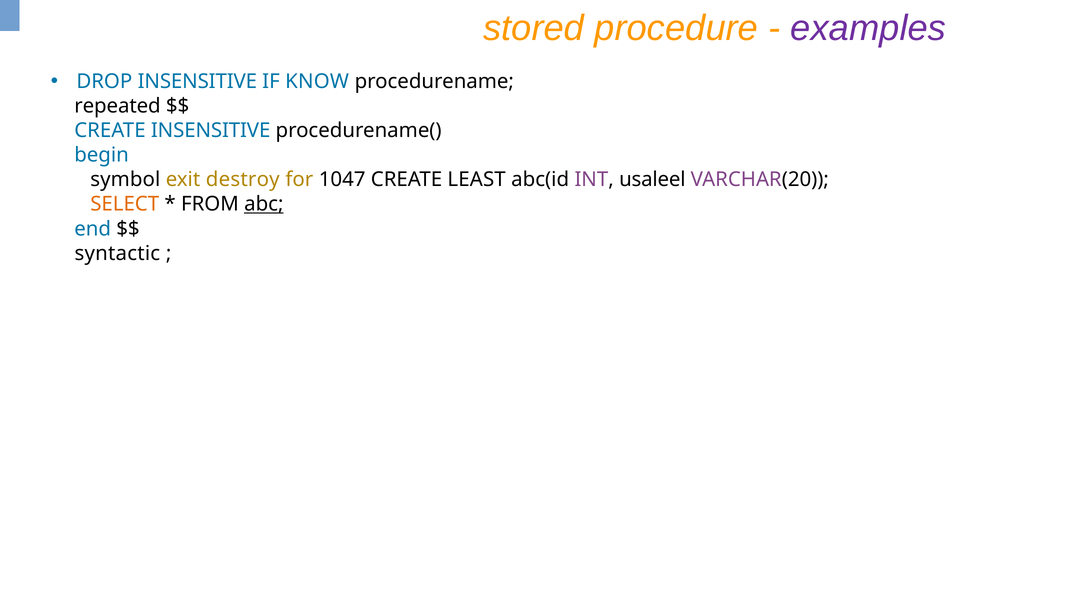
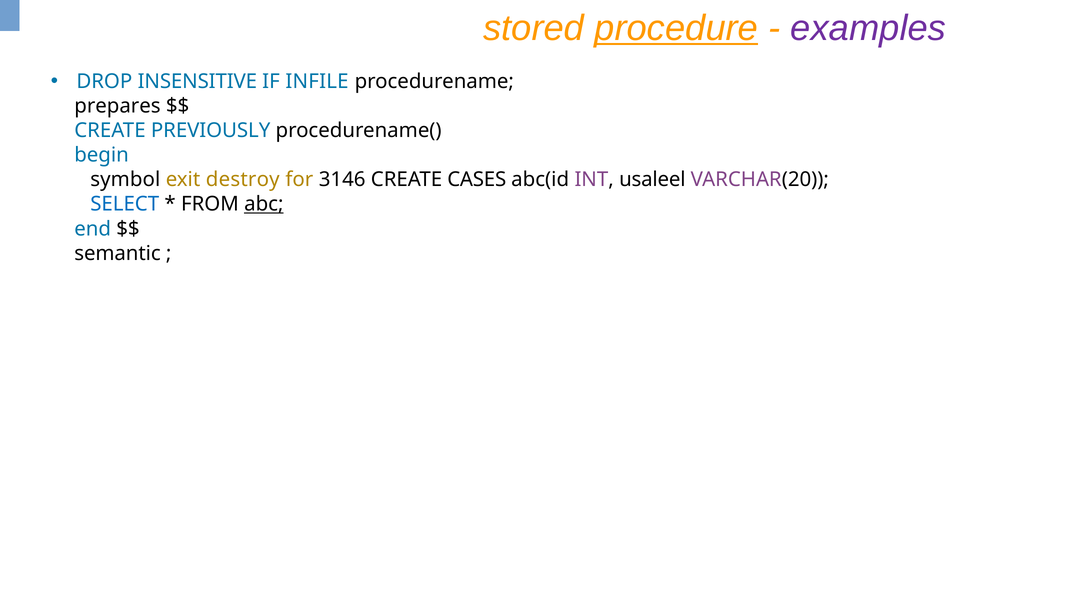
procedure underline: none -> present
KNOW: KNOW -> INFILE
repeated: repeated -> prepares
CREATE INSENSITIVE: INSENSITIVE -> PREVIOUSLY
1047: 1047 -> 3146
LEAST: LEAST -> CASES
SELECT colour: orange -> blue
syntactic: syntactic -> semantic
